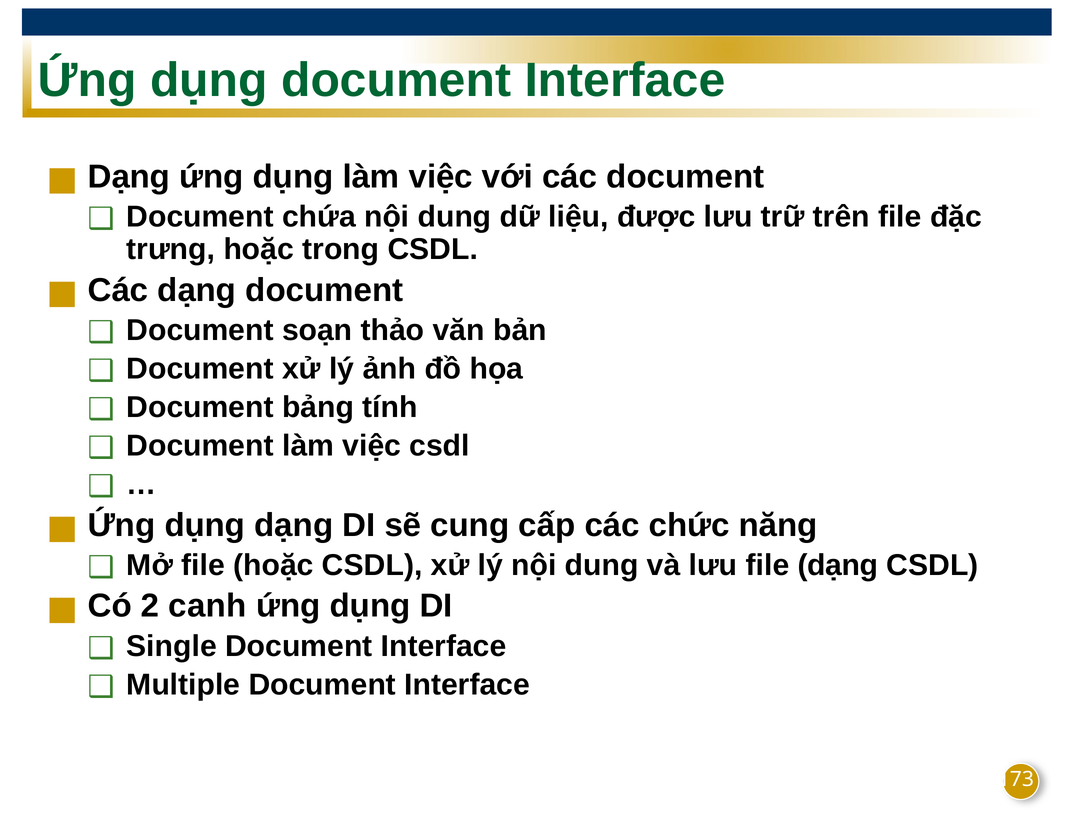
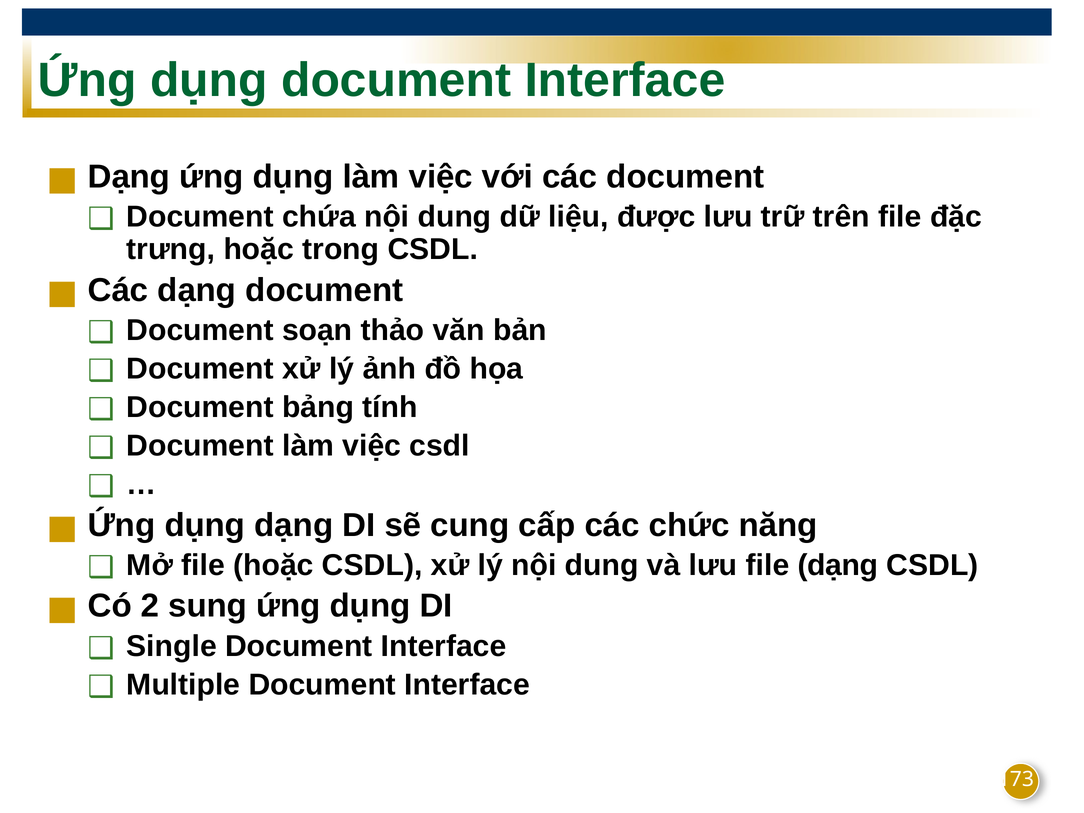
canh: canh -> sung
